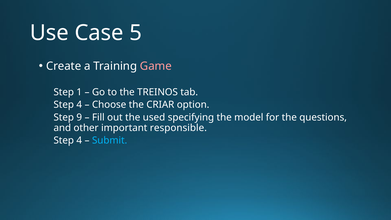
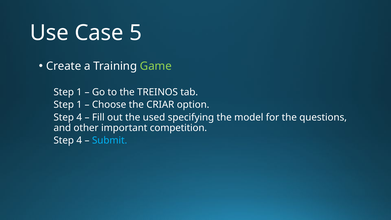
Game colour: pink -> light green
4 at (79, 105): 4 -> 1
9 at (79, 117): 9 -> 4
responsible: responsible -> competition
